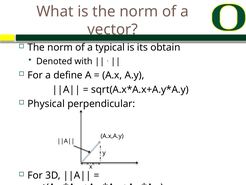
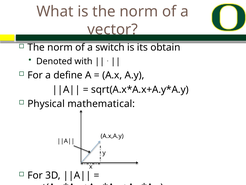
typical: typical -> switch
perpendicular: perpendicular -> mathematical
